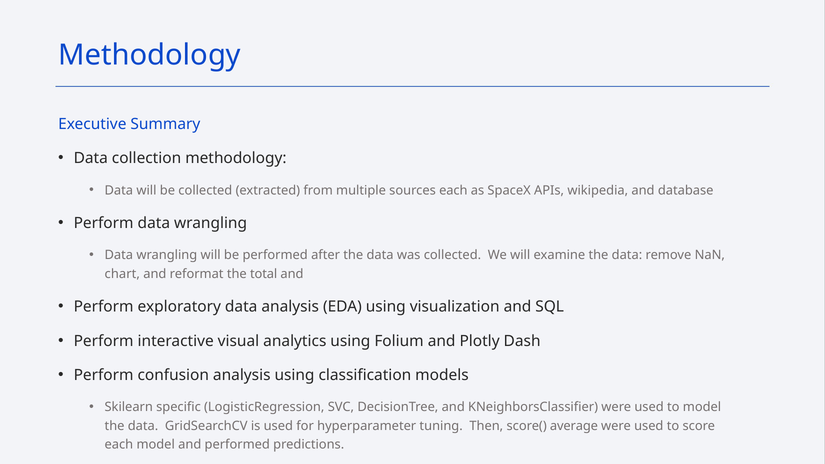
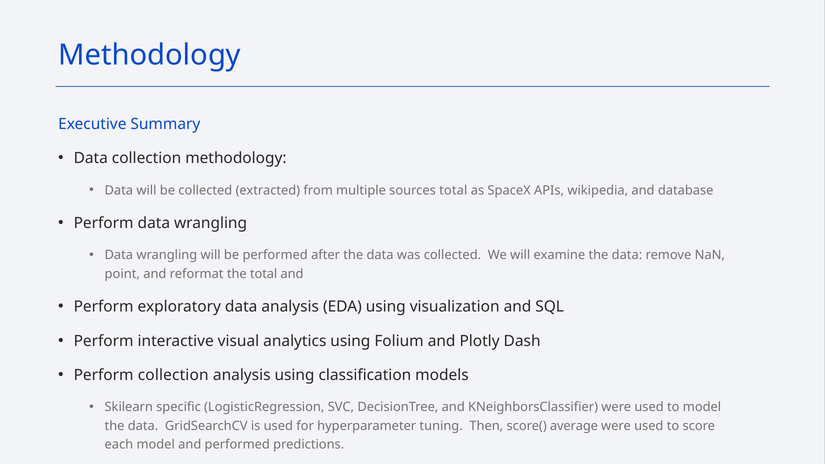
sources each: each -> total
chart: chart -> point
Perform confusion: confusion -> collection
